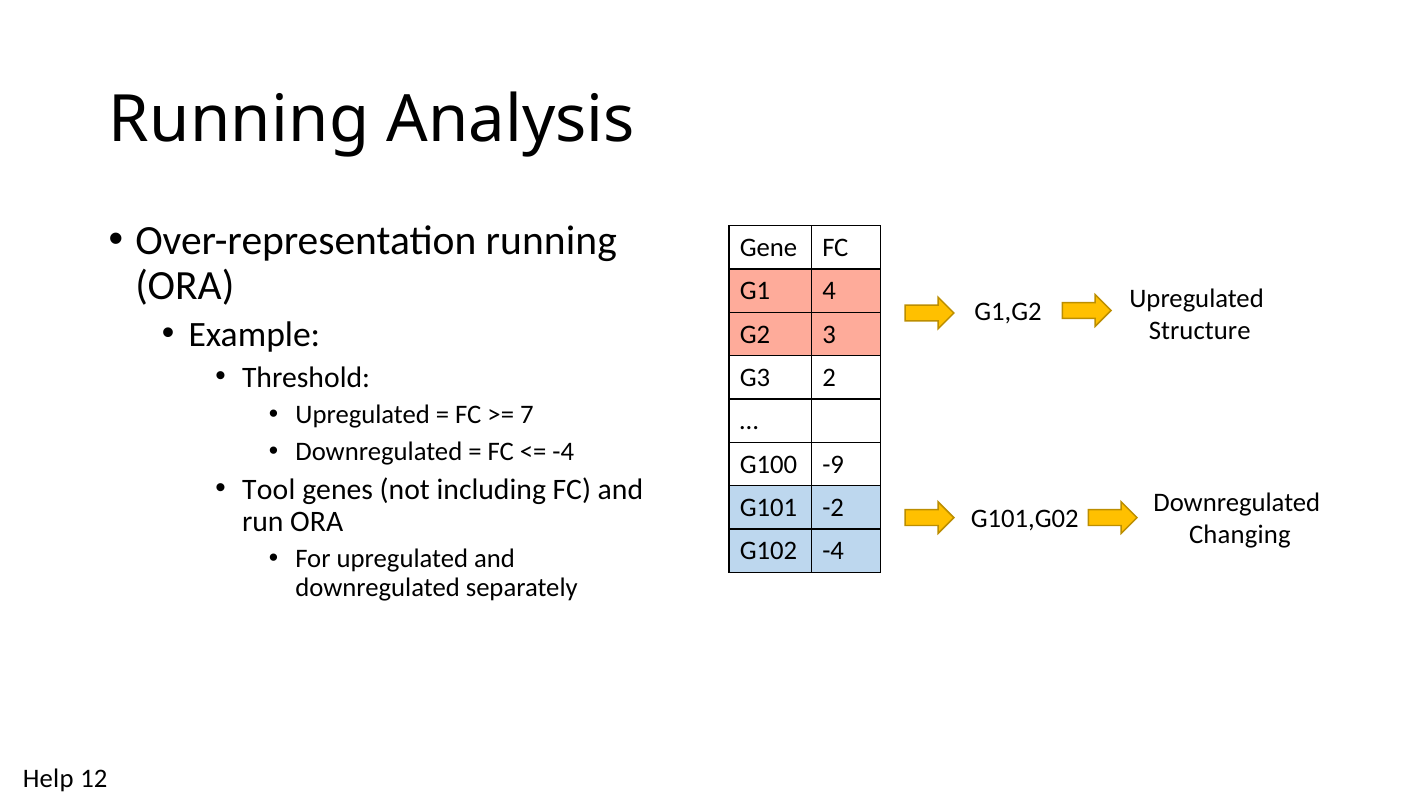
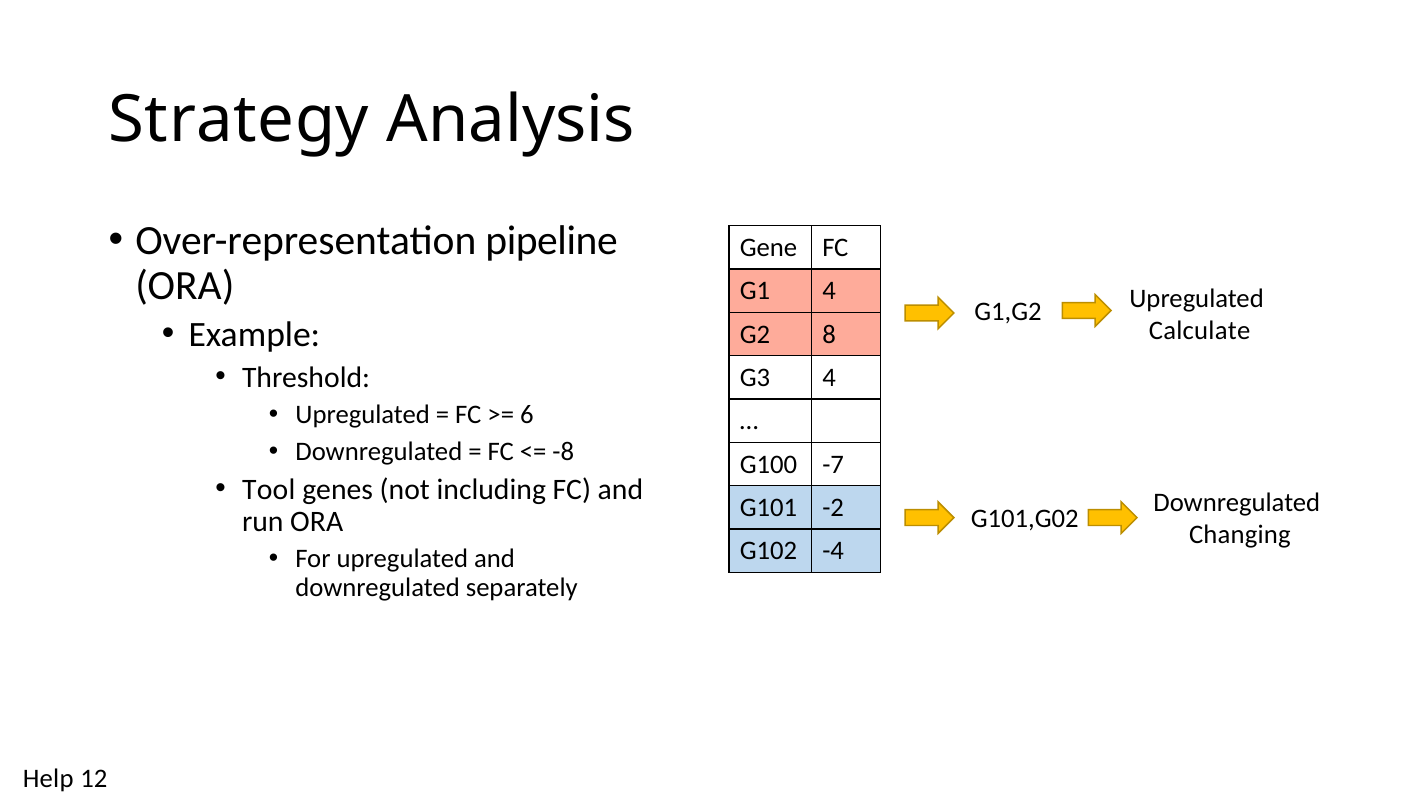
Running at (239, 120): Running -> Strategy
Over-representation running: running -> pipeline
Structure: Structure -> Calculate
3: 3 -> 8
G3 2: 2 -> 4
7: 7 -> 6
-4 at (563, 451): -4 -> -8
-9: -9 -> -7
